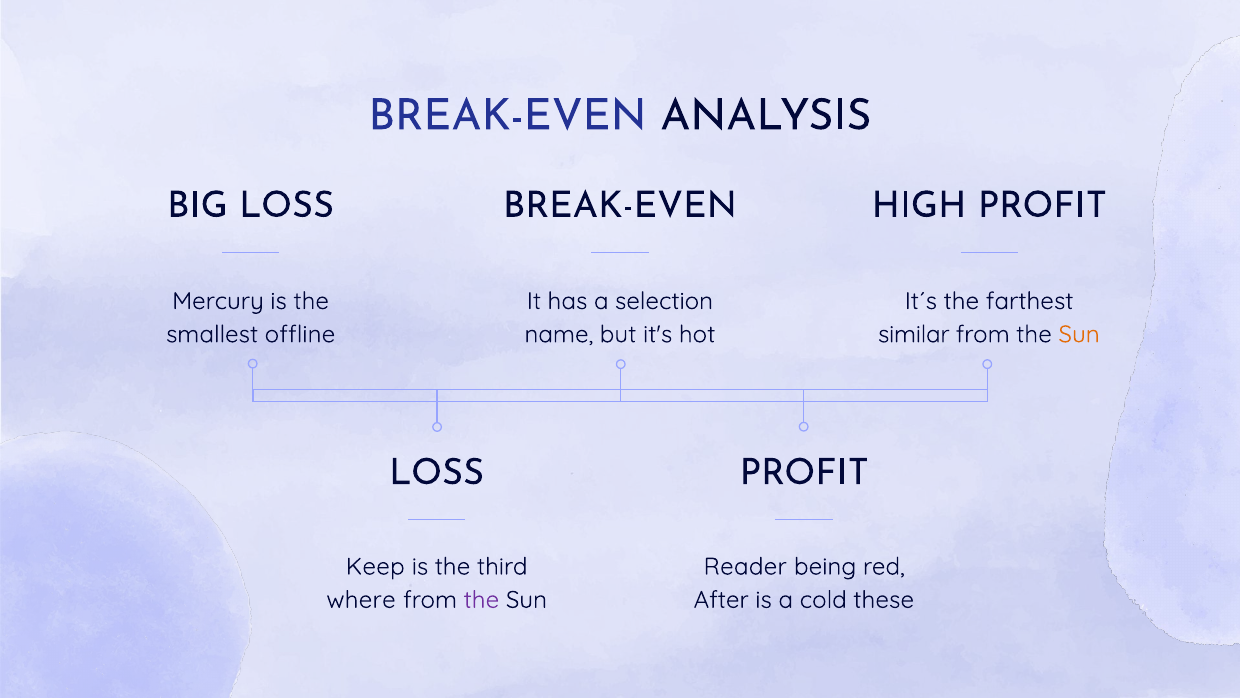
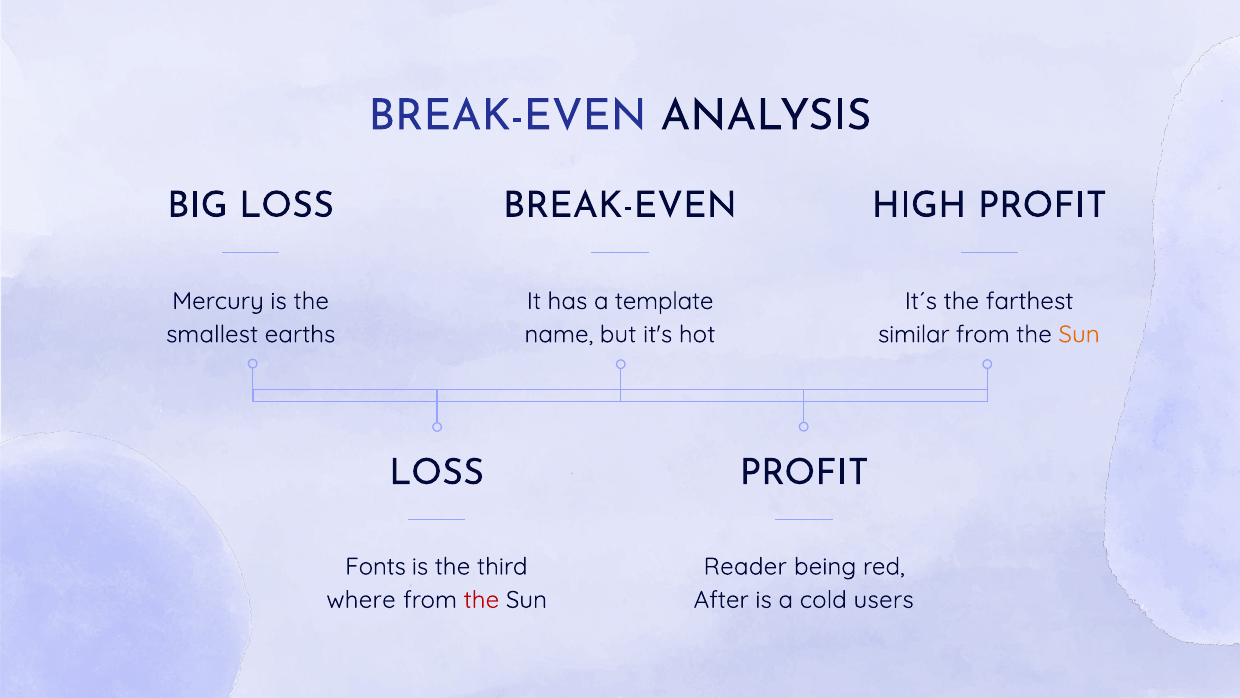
selection: selection -> template
offline: offline -> earths
Keep: Keep -> Fonts
the at (481, 599) colour: purple -> red
these: these -> users
